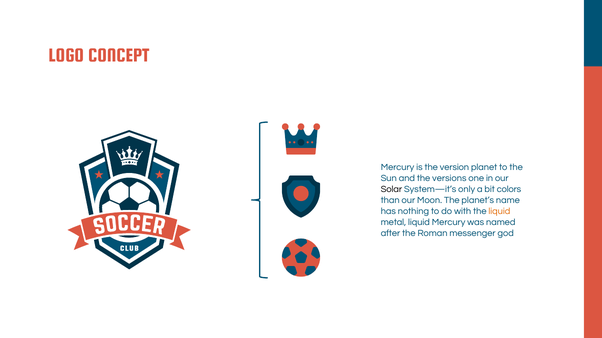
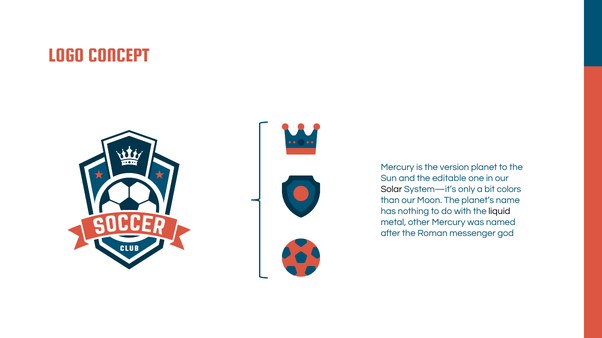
versions: versions -> editable
liquid at (499, 212) colour: orange -> black
metal liquid: liquid -> other
